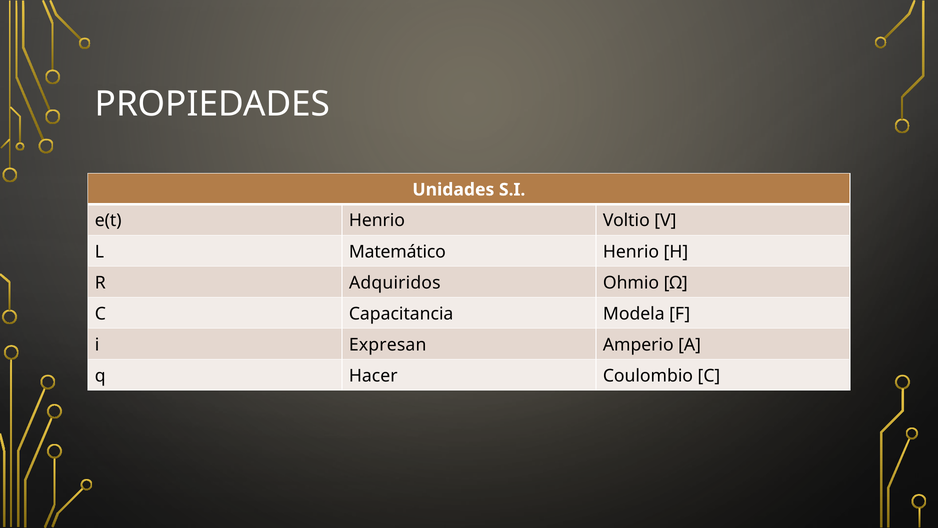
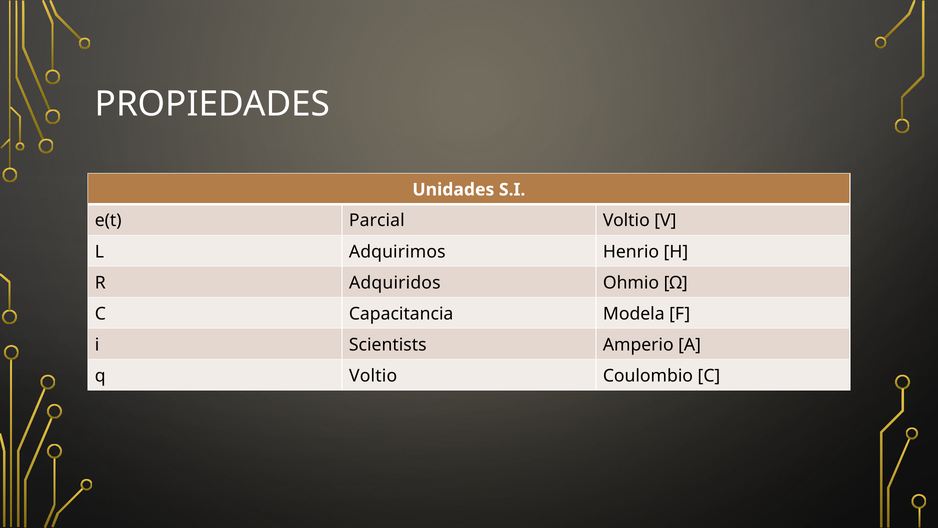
e(t Henrio: Henrio -> Parcial
Matemático: Matemático -> Adquirimos
Expresan: Expresan -> Scientists
q Hacer: Hacer -> Voltio
